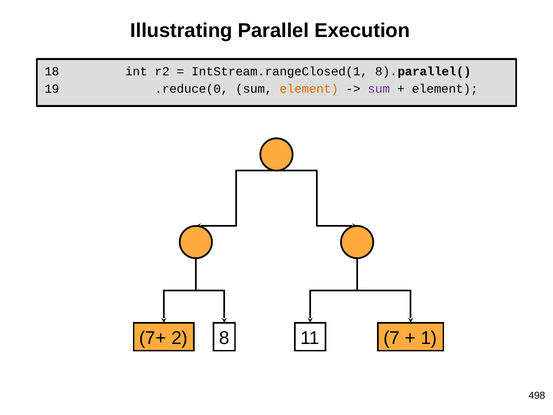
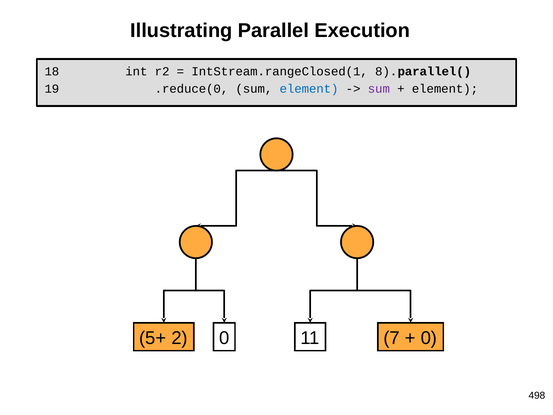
element at (309, 89) colour: orange -> blue
7+: 7+ -> 5+
2 8: 8 -> 0
1 at (429, 338): 1 -> 0
